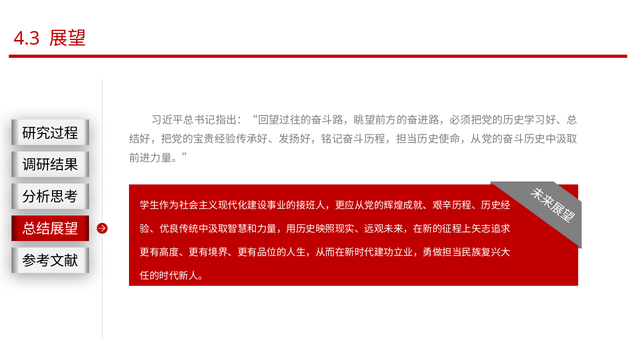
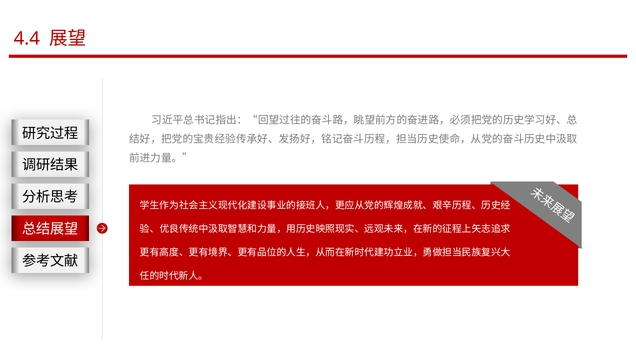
4.3: 4.3 -> 4.4
